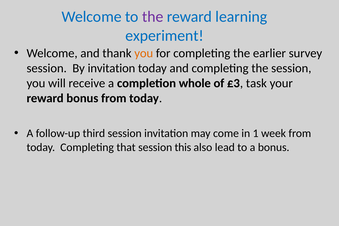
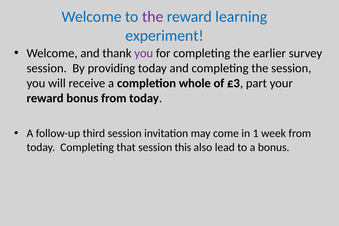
you at (144, 53) colour: orange -> purple
By invitation: invitation -> providing
task: task -> part
